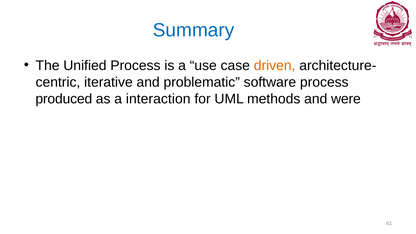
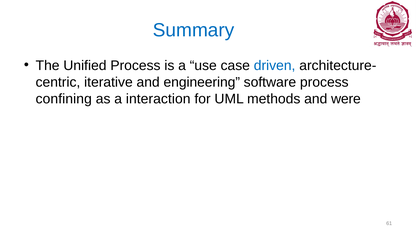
driven colour: orange -> blue
problematic: problematic -> engineering
produced: produced -> confining
